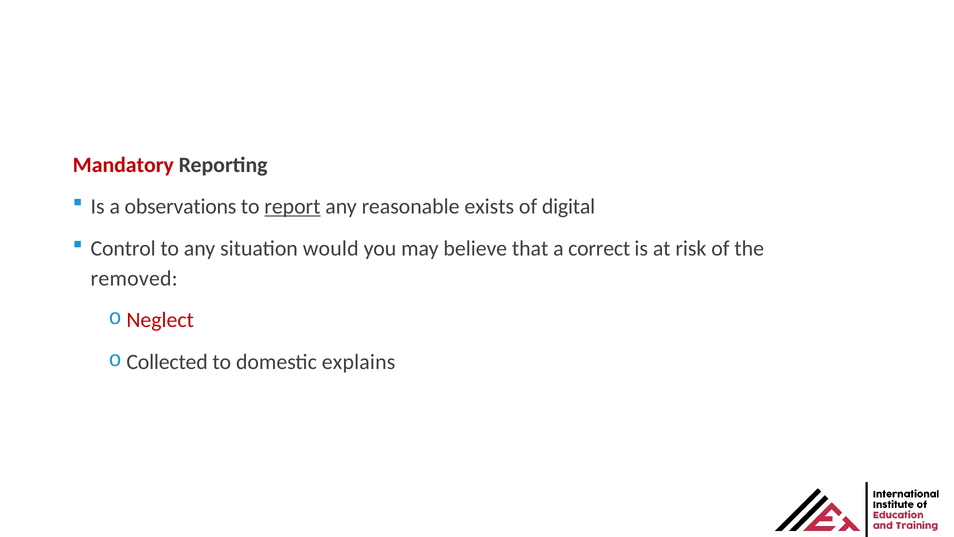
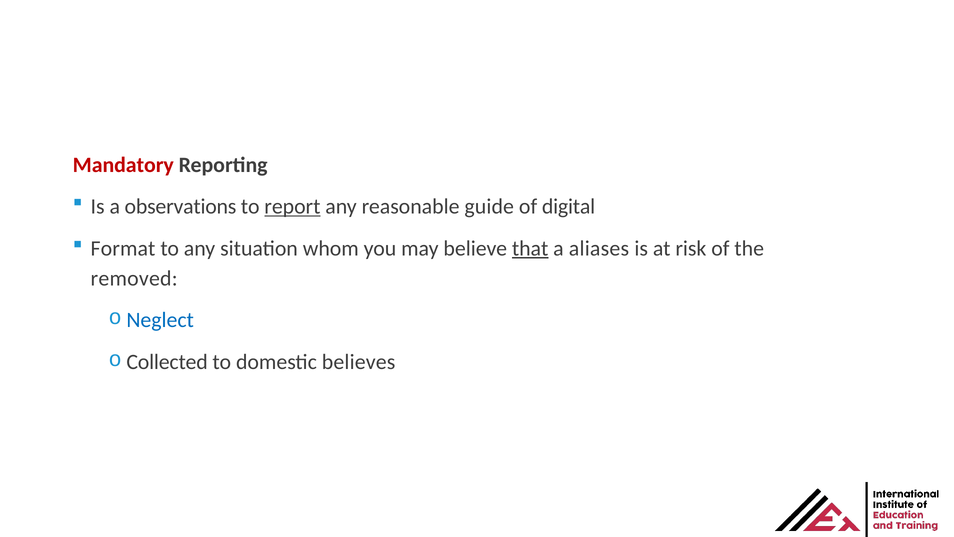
exists: exists -> guide
Control: Control -> Format
would: would -> whom
that underline: none -> present
correct: correct -> aliases
Neglect colour: red -> blue
explains: explains -> believes
